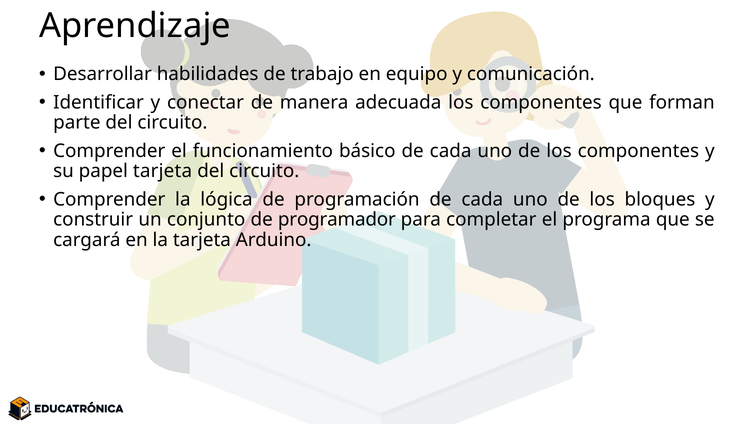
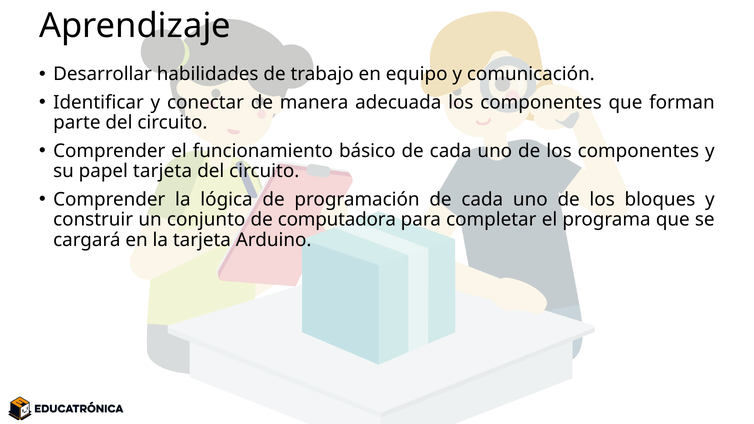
programador: programador -> computadora
